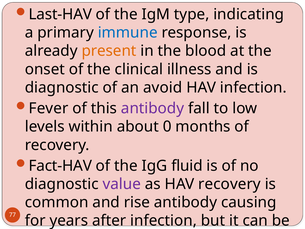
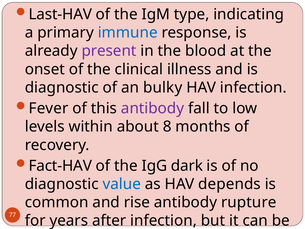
present colour: orange -> purple
avoid: avoid -> bulky
0: 0 -> 8
fluid: fluid -> dark
value colour: purple -> blue
HAV recovery: recovery -> depends
causing: causing -> rupture
